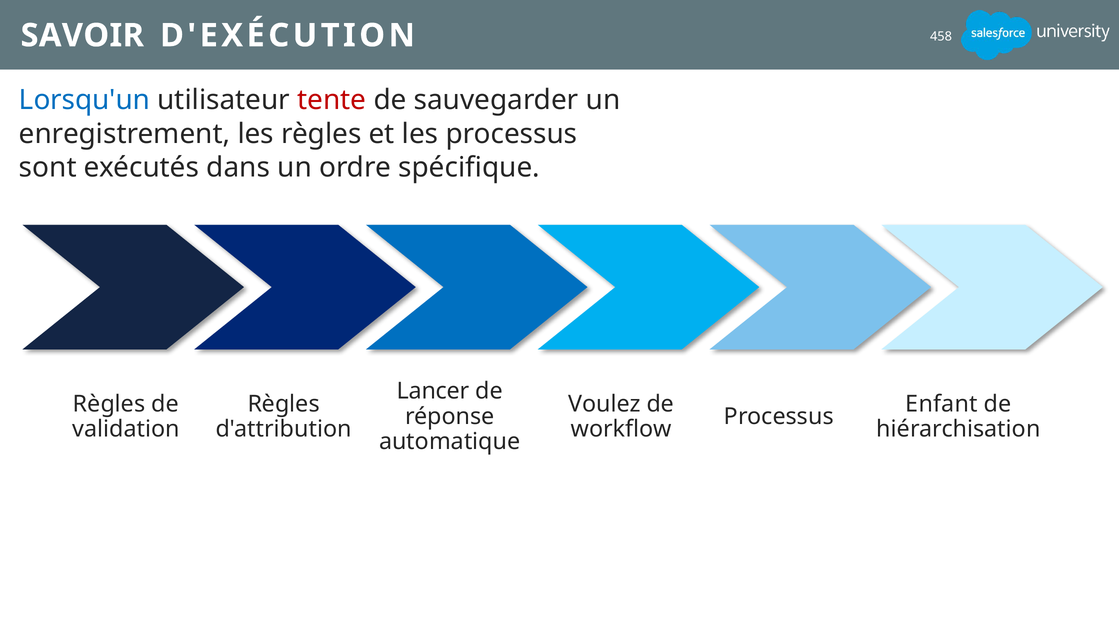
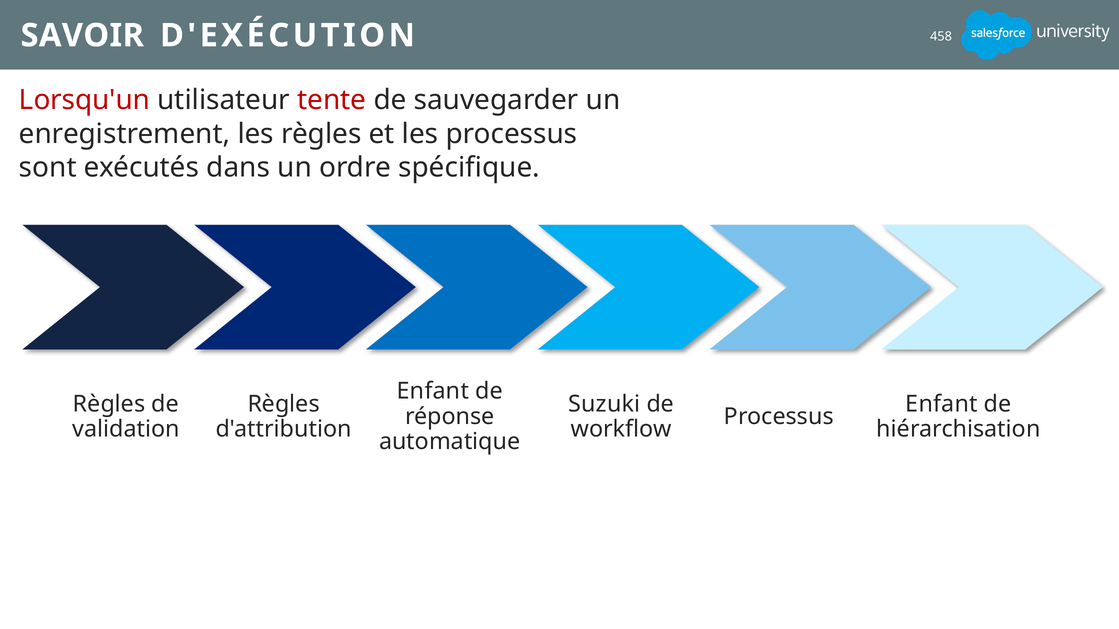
Lorsqu'un colour: blue -> red
Lancer at (433, 392): Lancer -> Enfant
Voulez: Voulez -> Suzuki
